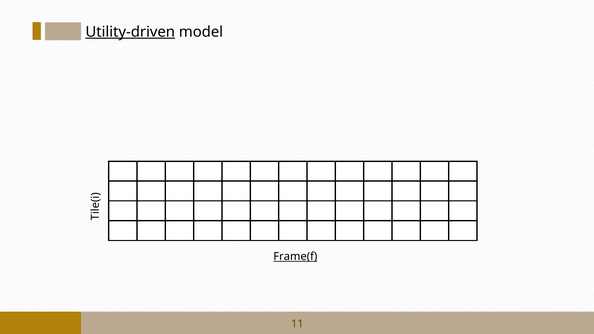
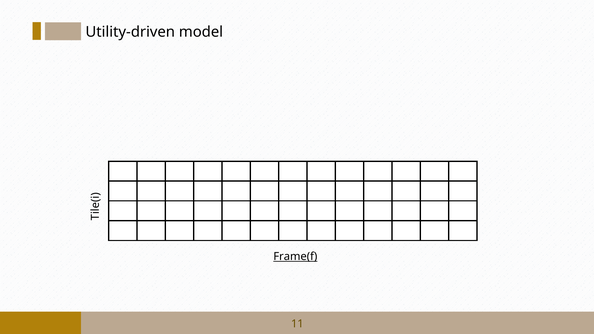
Utility-driven underline: present -> none
